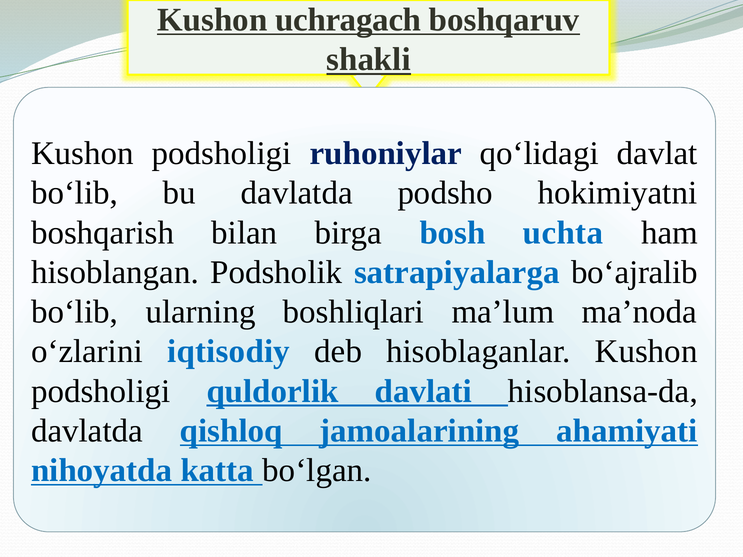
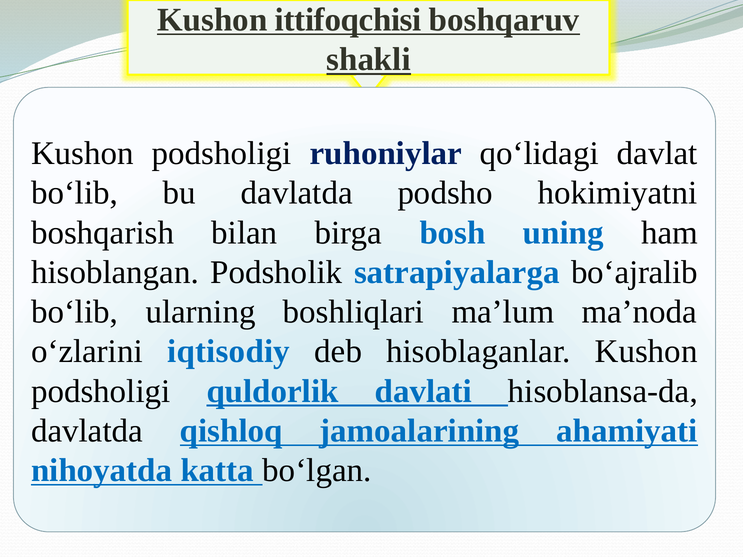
uchragach: uchragach -> ittifoqchisi
uchta: uchta -> uning
